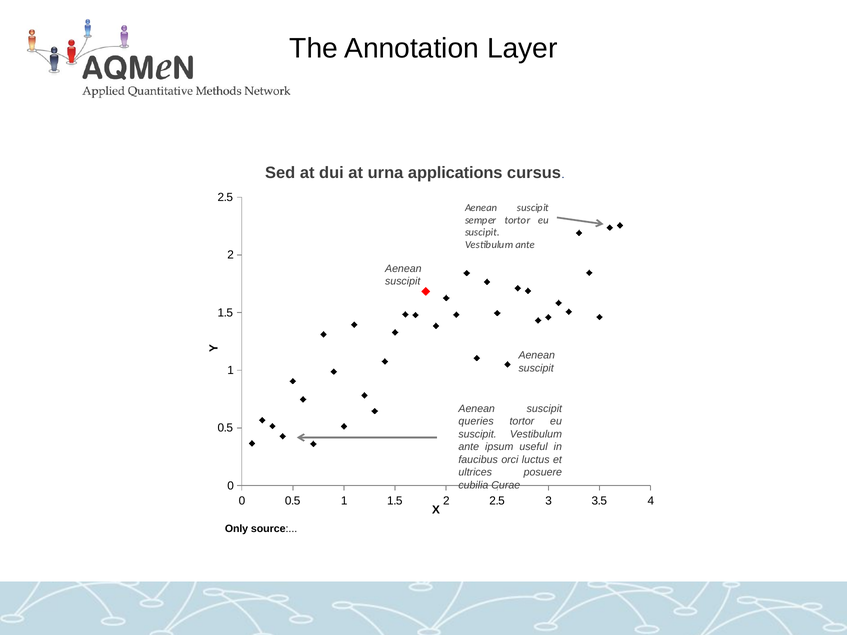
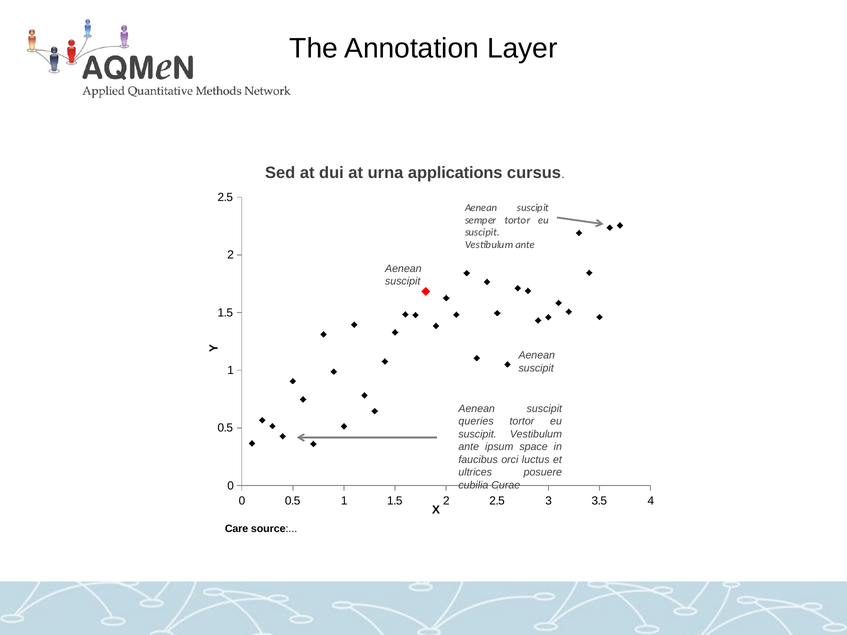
useful: useful -> space
Only: Only -> Care
